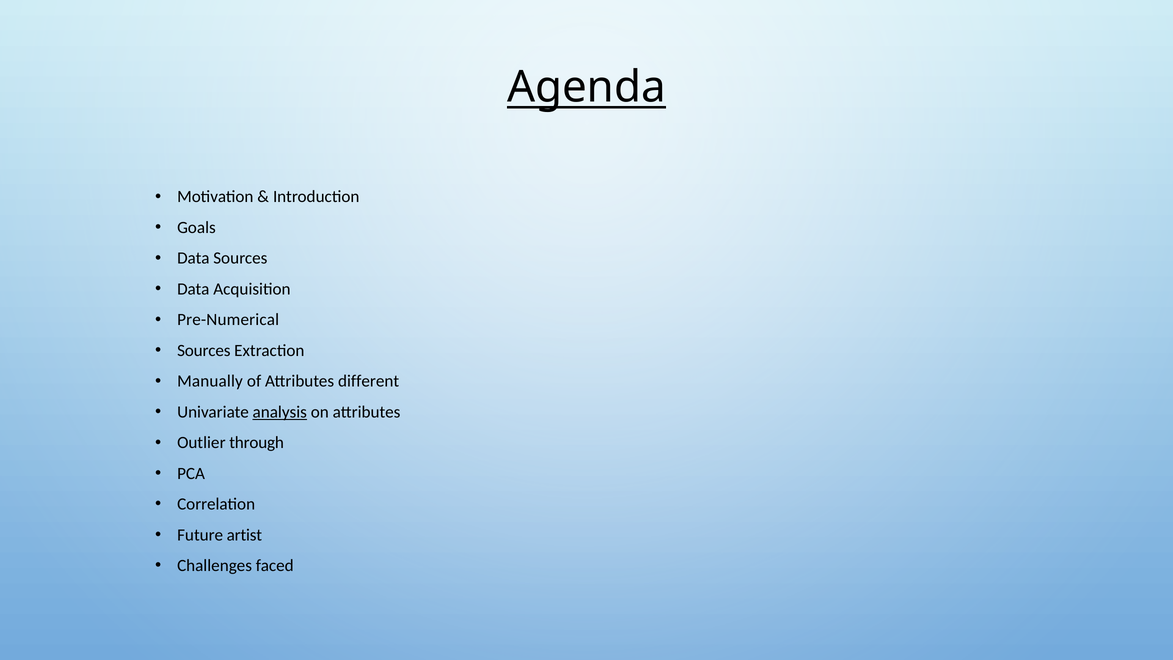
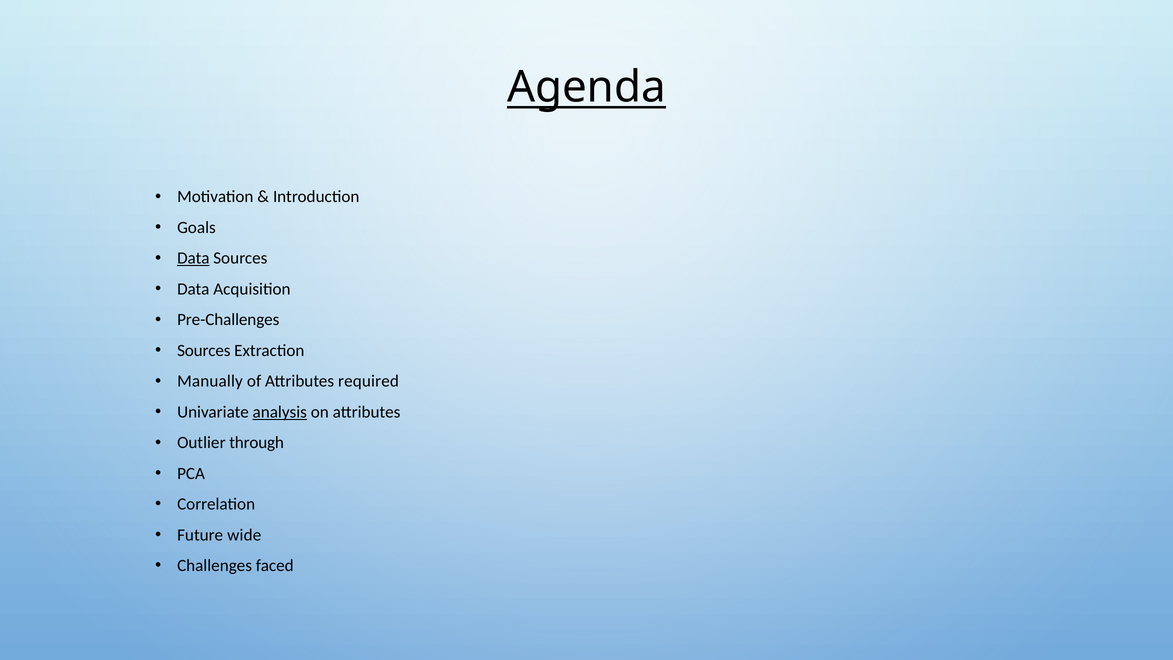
Data at (193, 258) underline: none -> present
Pre-Numerical: Pre-Numerical -> Pre-Challenges
different: different -> required
artist: artist -> wide
